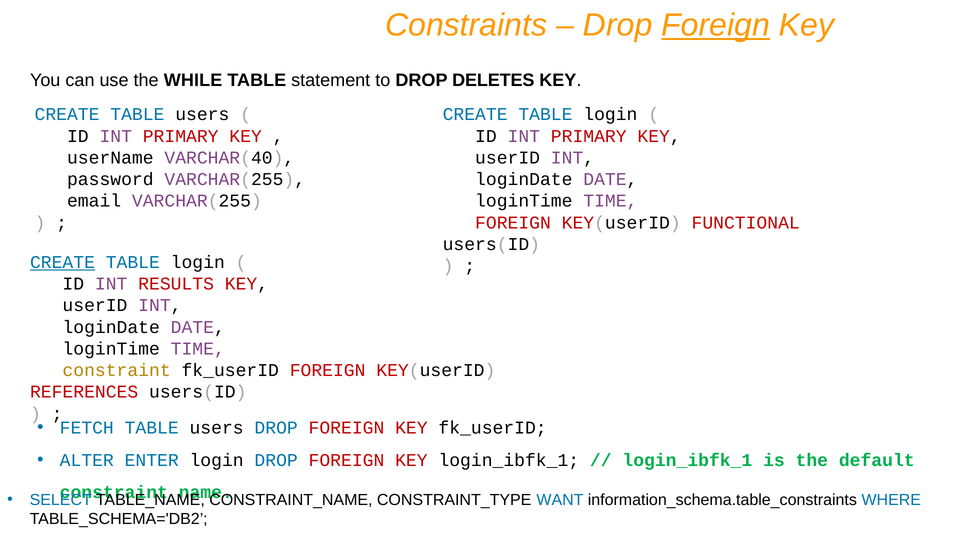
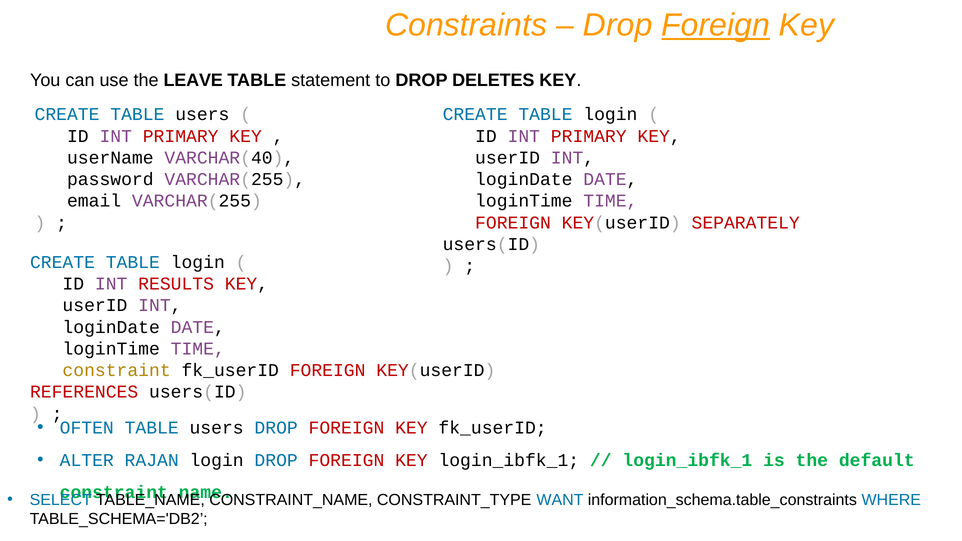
WHILE: WHILE -> LEAVE
FUNCTIONAL: FUNCTIONAL -> SEPARATELY
CREATE at (62, 262) underline: present -> none
FETCH: FETCH -> OFTEN
ENTER: ENTER -> RAJAN
